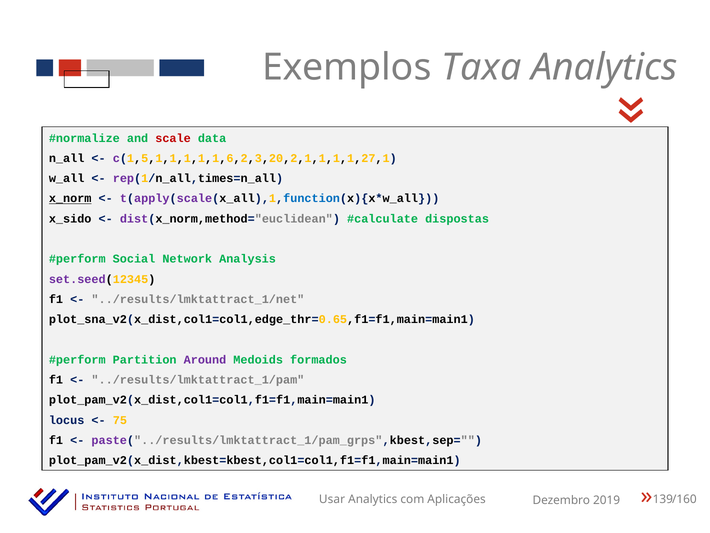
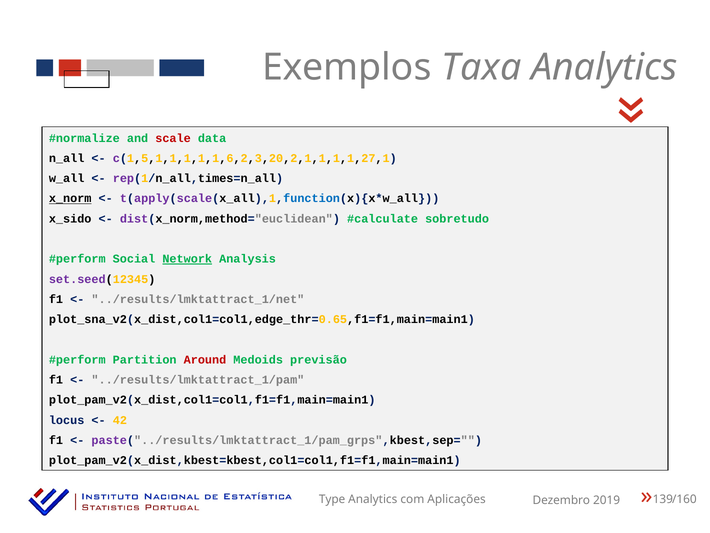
dispostas: dispostas -> sobretudo
Network underline: none -> present
Around colour: purple -> red
formados: formados -> previsão
75: 75 -> 42
Usar: Usar -> Type
